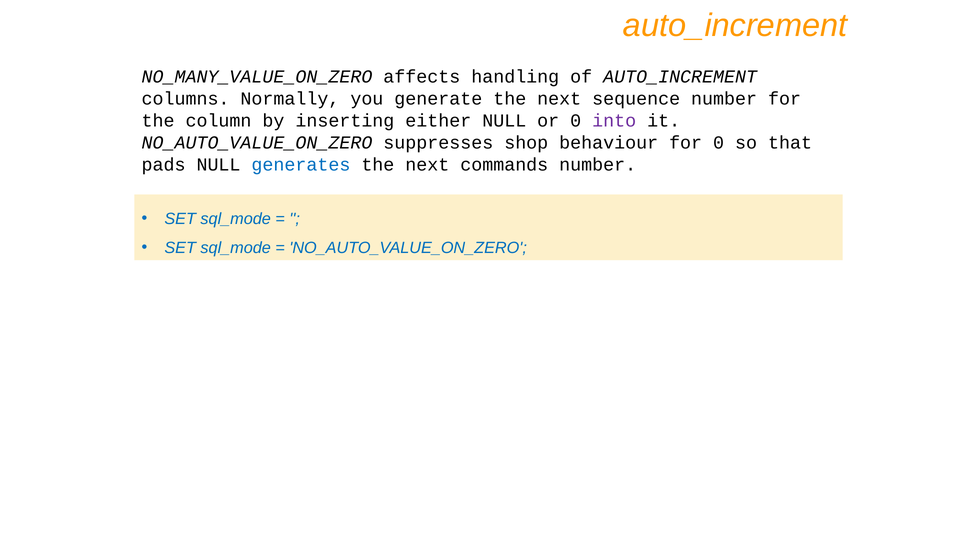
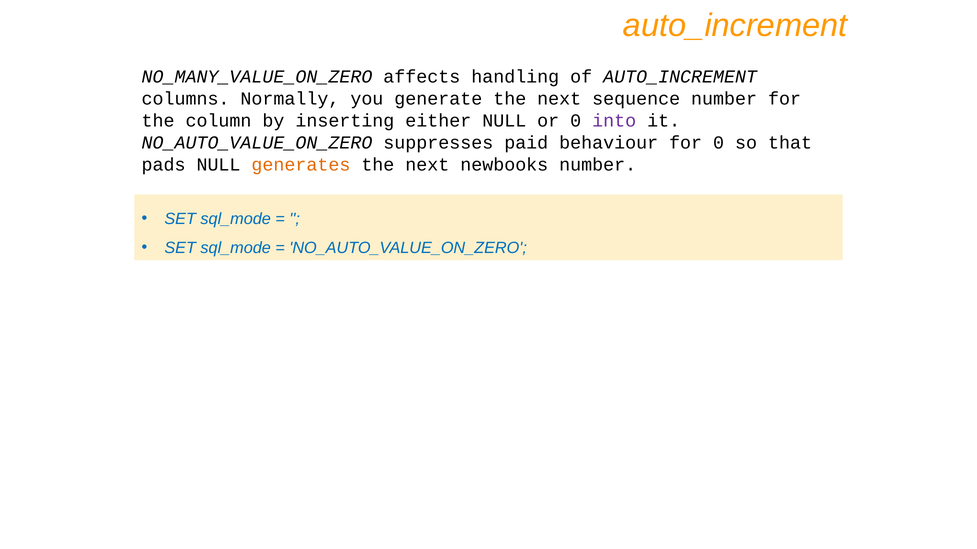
shop: shop -> paid
generates colour: blue -> orange
commands: commands -> newbooks
